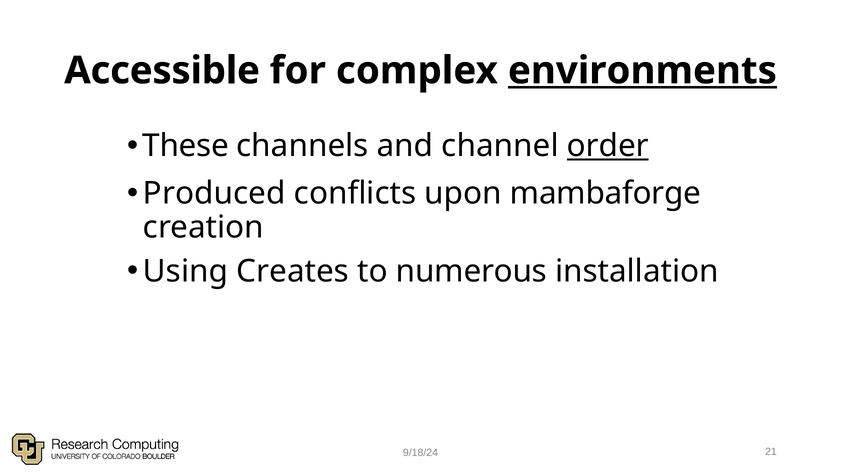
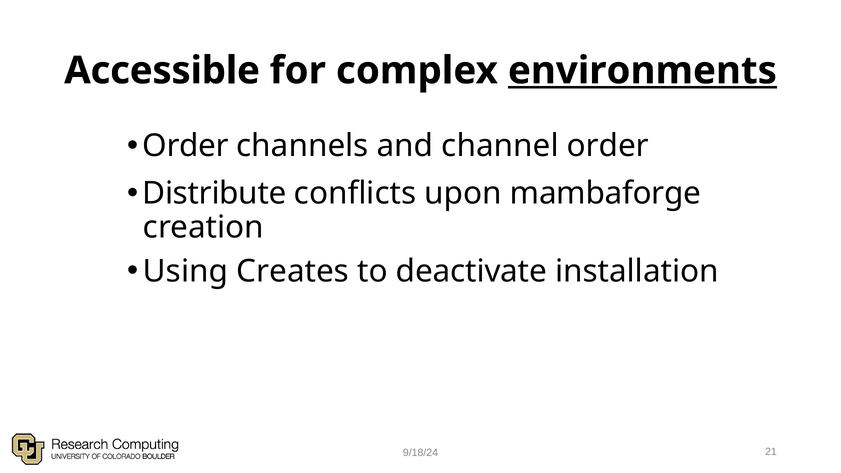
These at (186, 146): These -> Order
order at (608, 146) underline: present -> none
Produced: Produced -> Distribute
numerous: numerous -> deactivate
